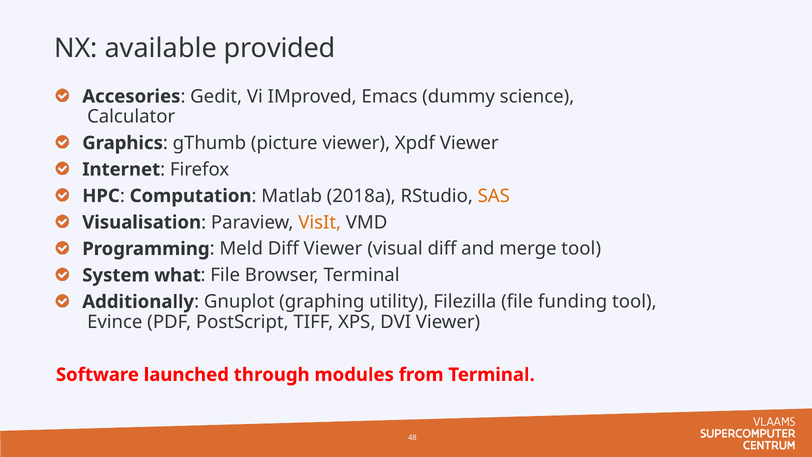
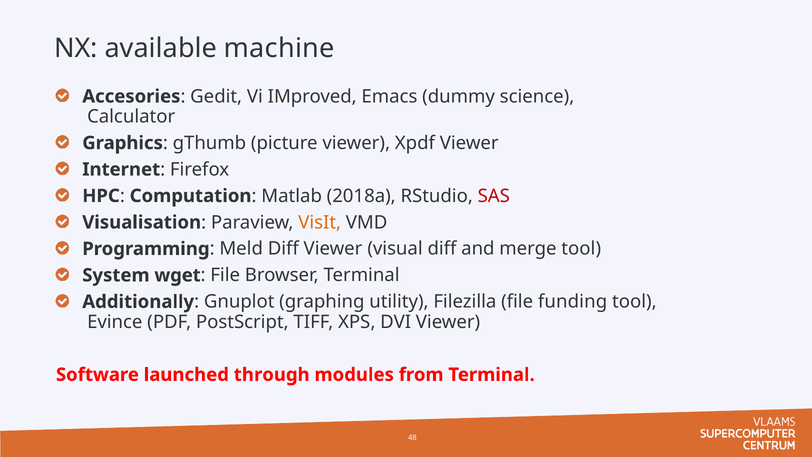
provided: provided -> machine
SAS colour: orange -> red
what: what -> wget
